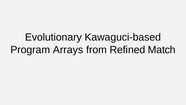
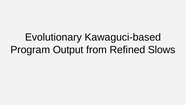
Arrays: Arrays -> Output
Match: Match -> Slows
